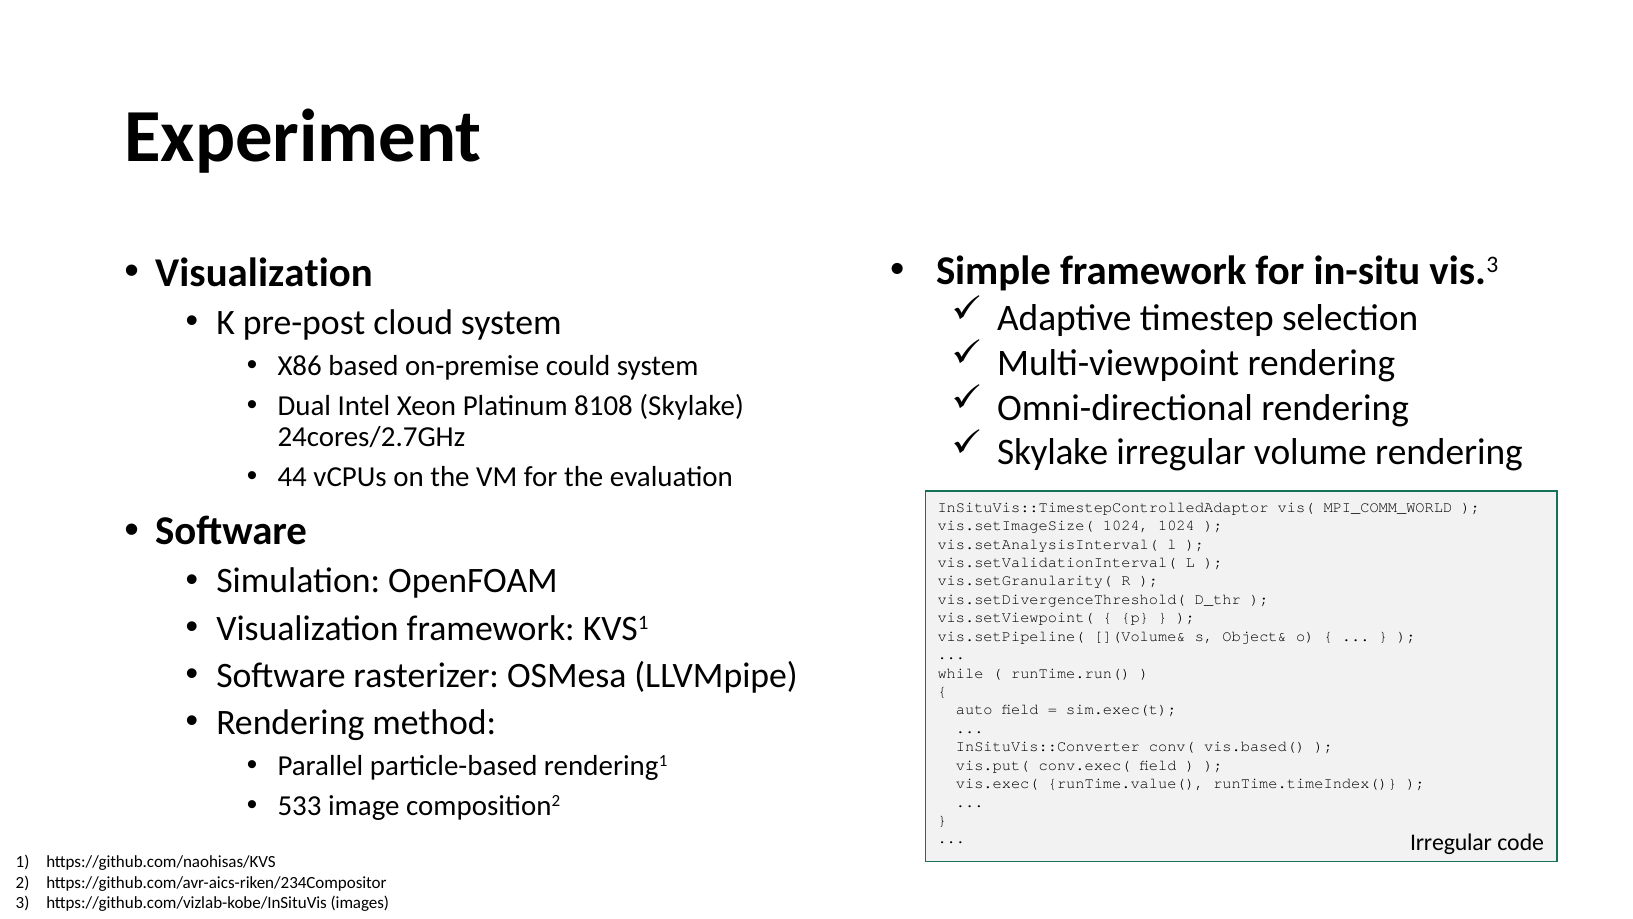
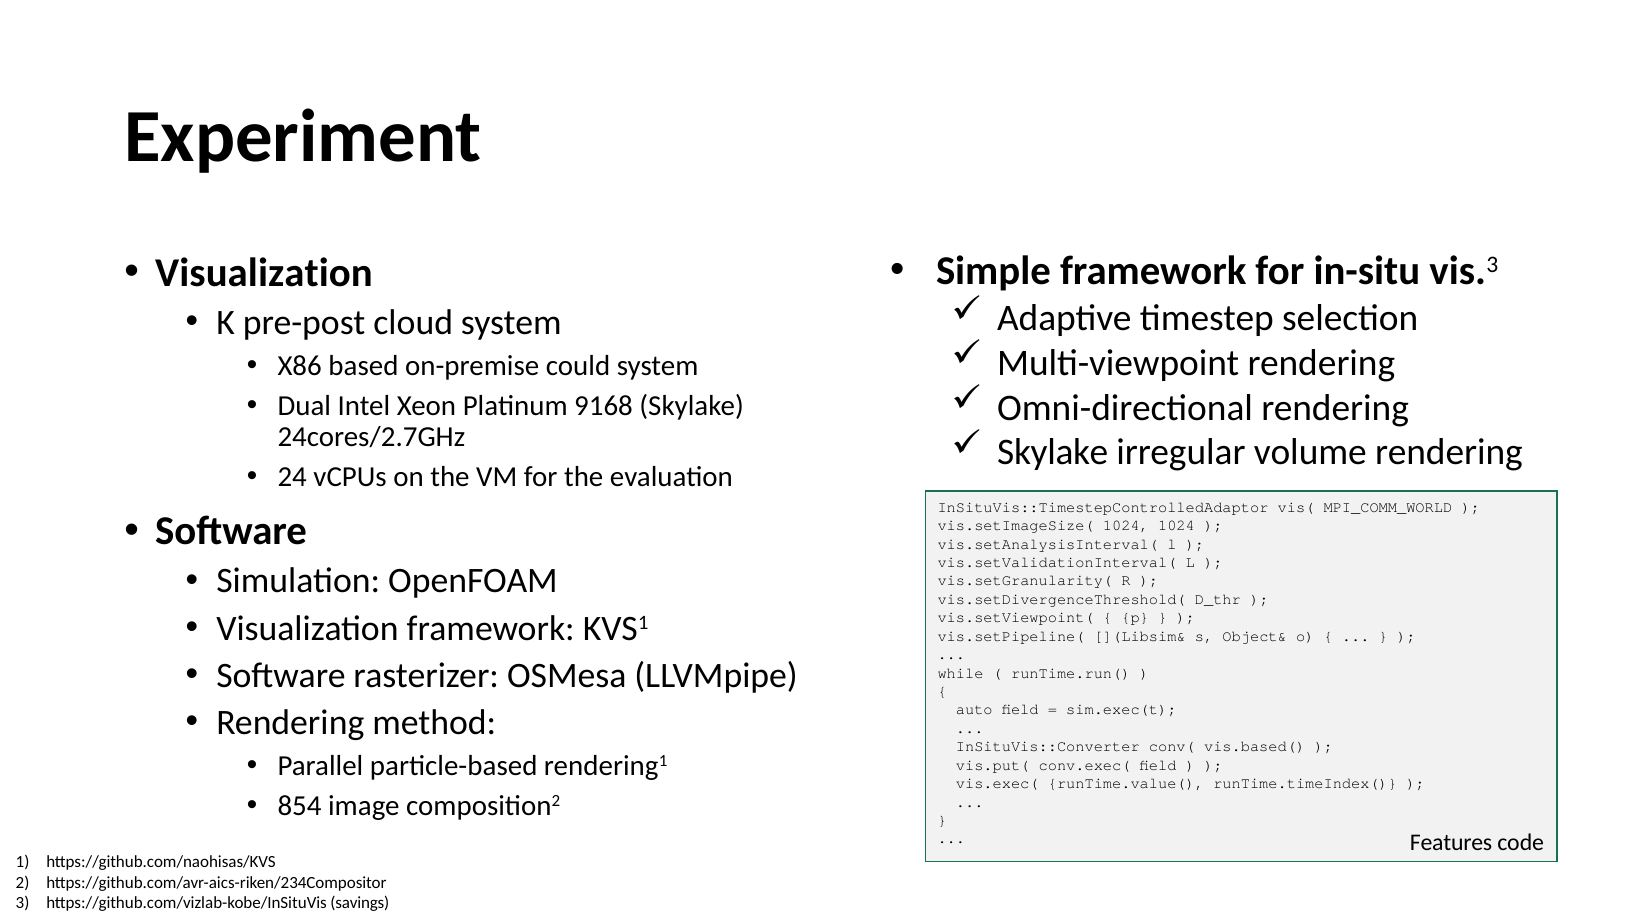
8108: 8108 -> 9168
44: 44 -> 24
](Volume&: ](Volume& -> ](Libsim&
533: 533 -> 854
Irregular at (1451, 842): Irregular -> Features
images: images -> savings
